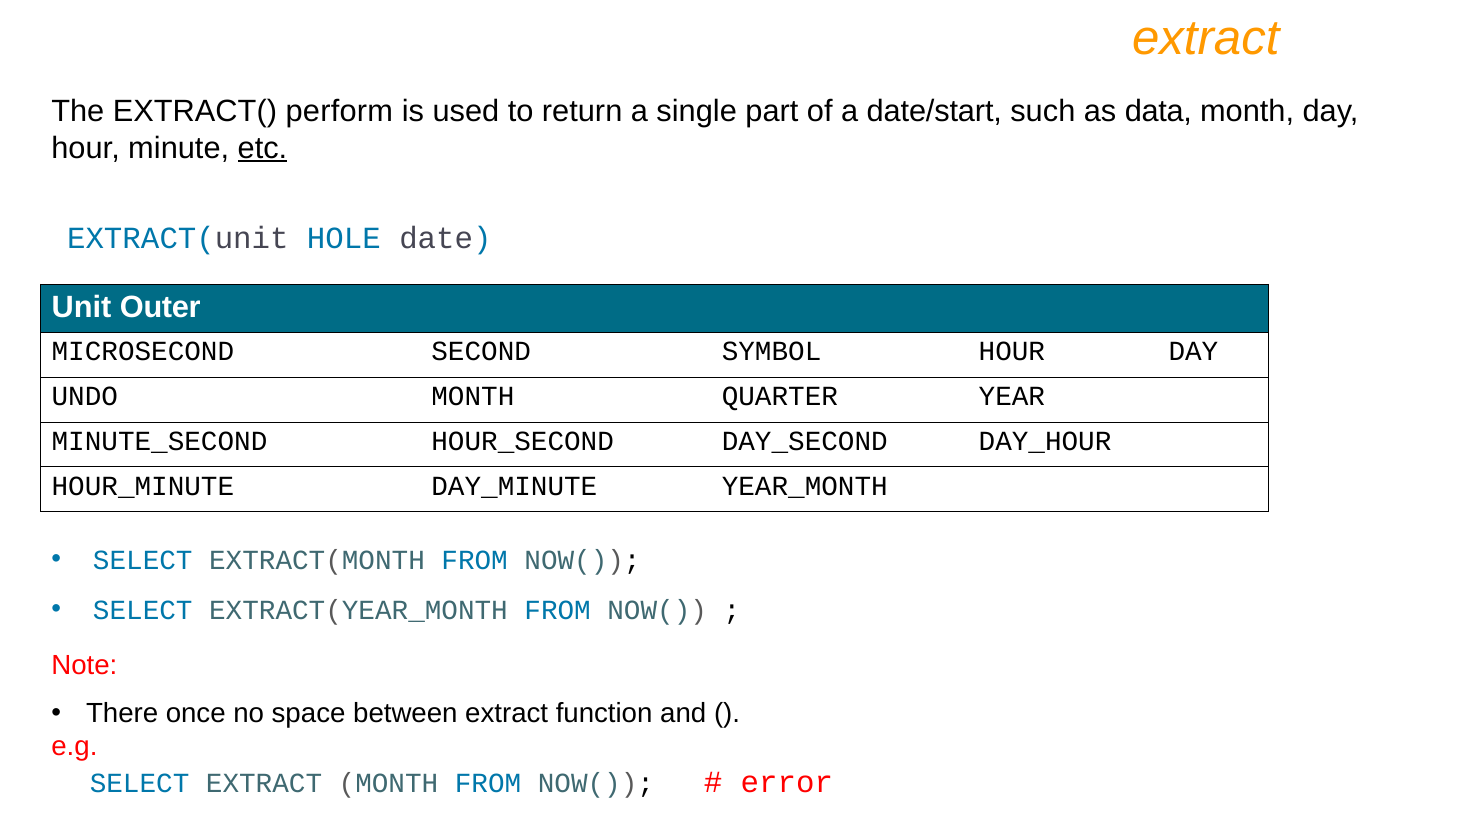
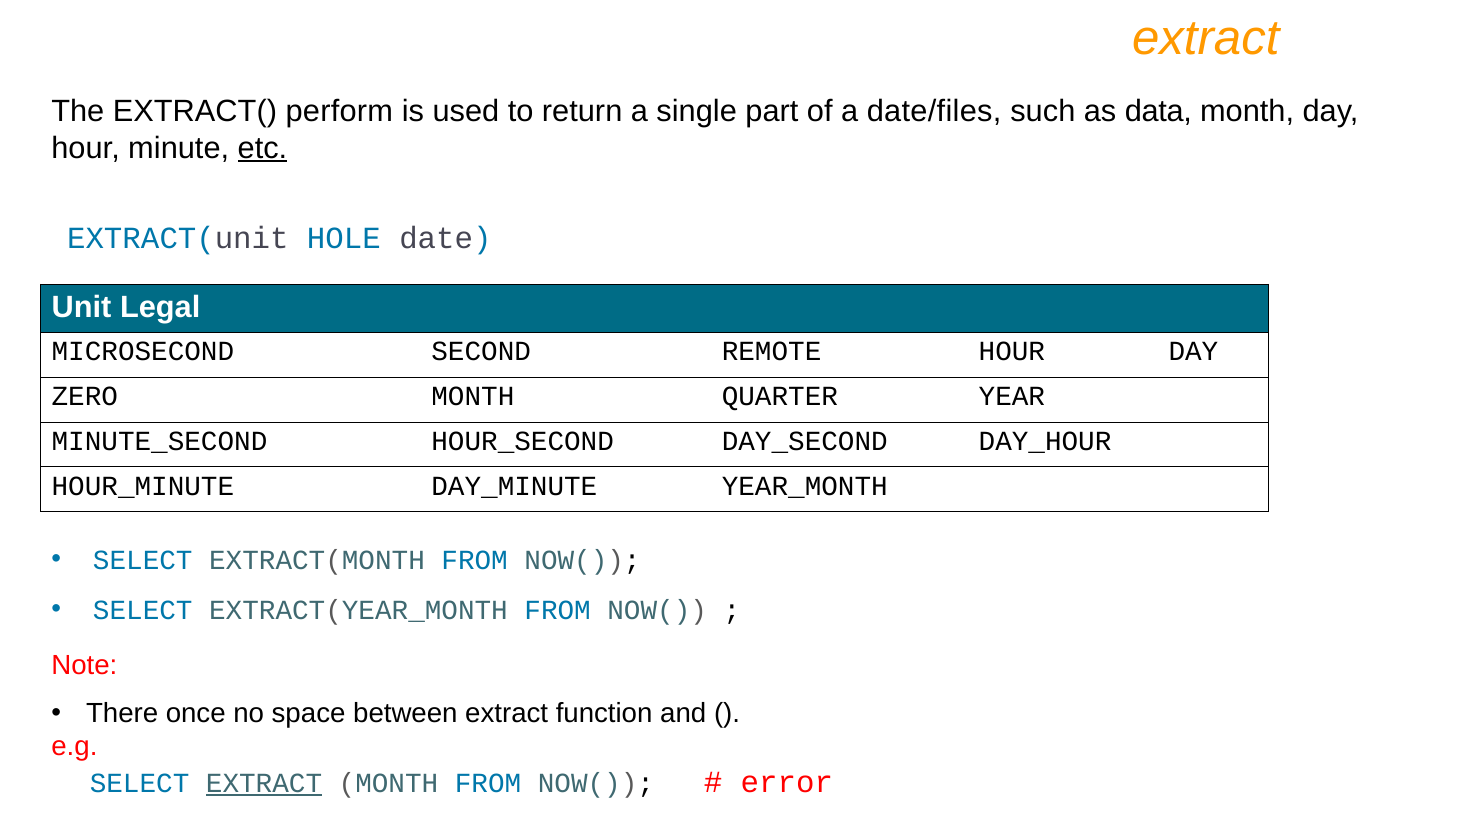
date/start: date/start -> date/files
Outer: Outer -> Legal
SYMBOL: SYMBOL -> REMOTE
UNDO: UNDO -> ZERO
EXTRACT at (264, 783) underline: none -> present
